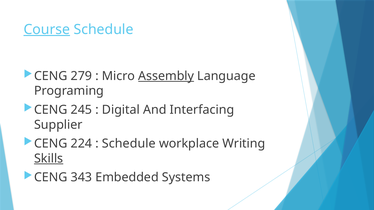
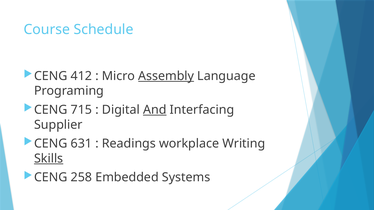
Course underline: present -> none
279: 279 -> 412
245: 245 -> 715
And underline: none -> present
224: 224 -> 631
Schedule at (129, 144): Schedule -> Readings
343: 343 -> 258
